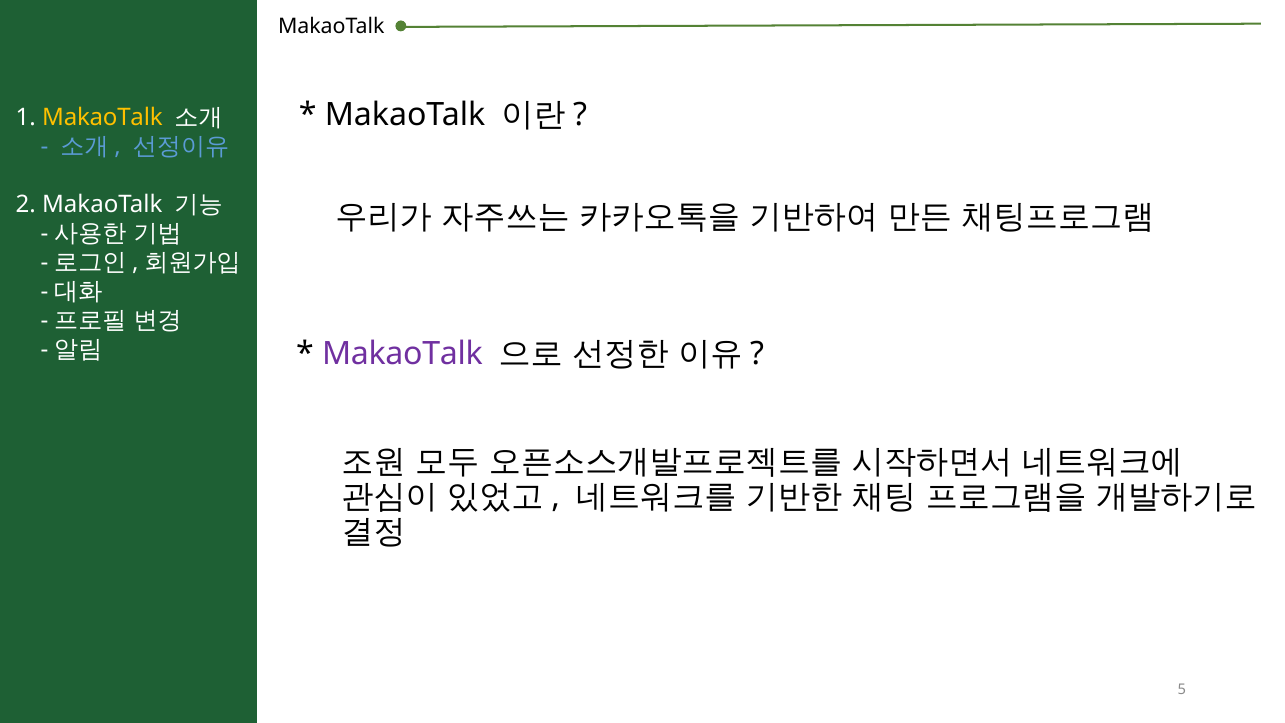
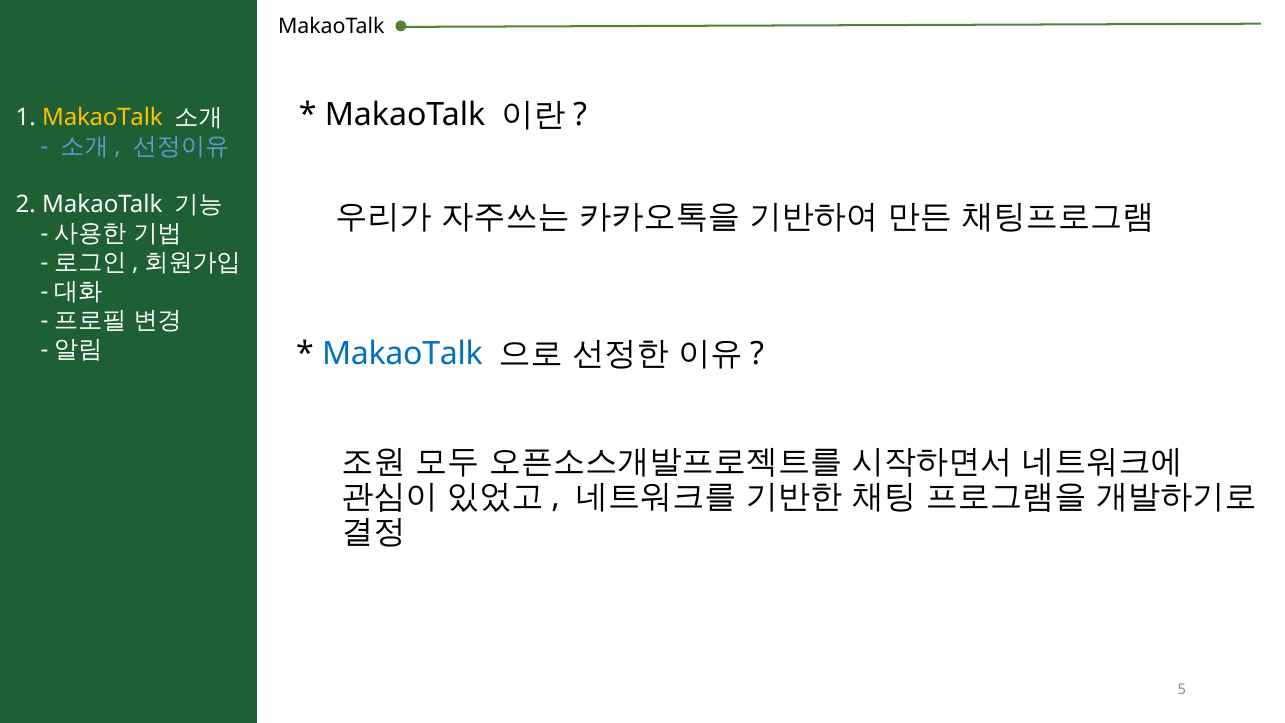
MakaoTalk at (402, 353) colour: purple -> blue
